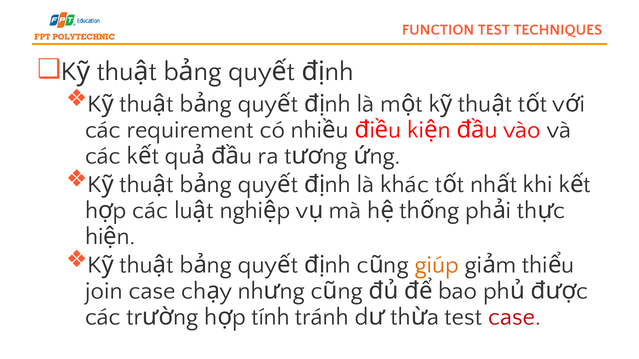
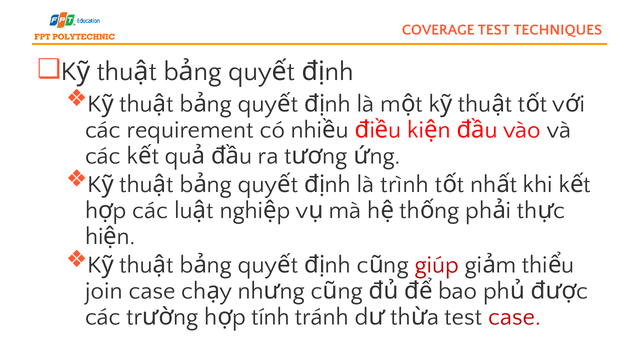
FUNCTION: FUNCTION -> COVERAGE
khác: khác -> trình
giúp colour: orange -> red
